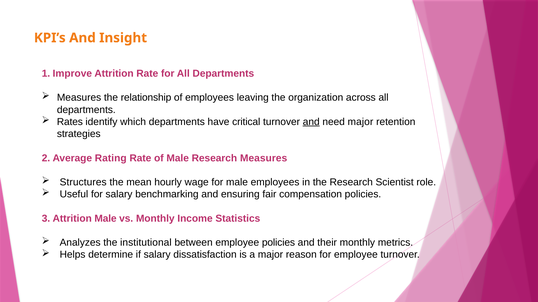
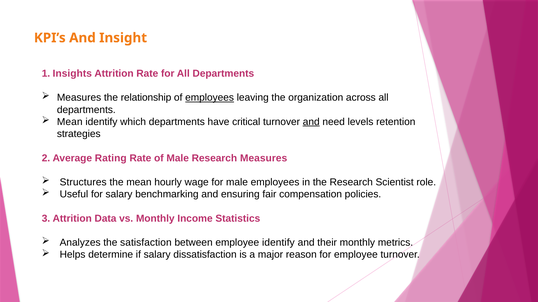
Improve: Improve -> Insights
employees at (210, 98) underline: none -> present
Rates at (70, 122): Rates -> Mean
need major: major -> levels
Attrition Male: Male -> Data
institutional: institutional -> satisfaction
employee policies: policies -> identify
